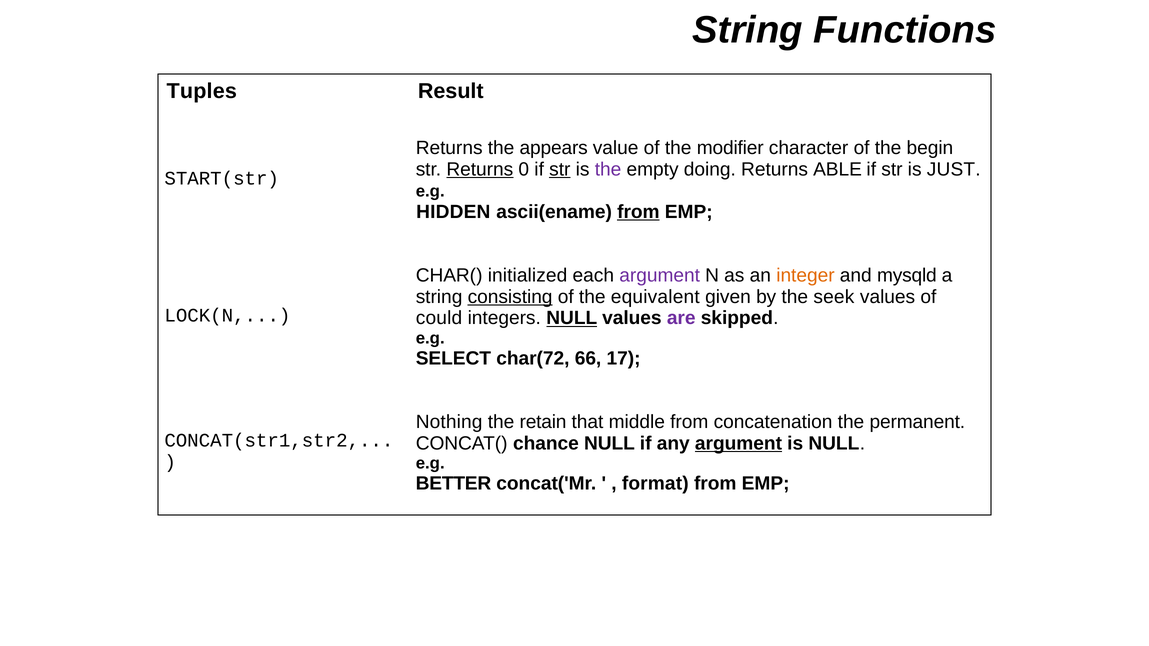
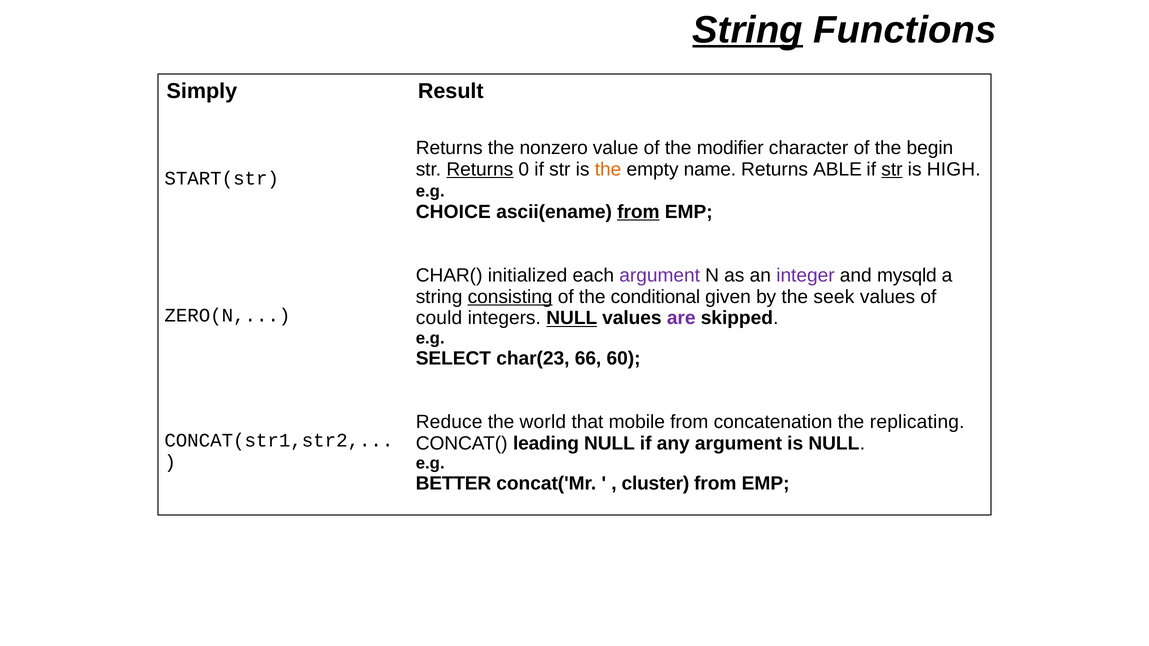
String at (748, 30) underline: none -> present
Tuples: Tuples -> Simply
appears: appears -> nonzero
str at (560, 169) underline: present -> none
the at (608, 169) colour: purple -> orange
doing: doing -> name
str at (892, 169) underline: none -> present
JUST: JUST -> HIGH
HIDDEN: HIDDEN -> CHOICE
integer colour: orange -> purple
equivalent: equivalent -> conditional
LOCK(N: LOCK(N -> ZERO(N
char(72: char(72 -> char(23
17: 17 -> 60
Nothing: Nothing -> Reduce
retain: retain -> world
middle: middle -> mobile
permanent: permanent -> replicating
chance: chance -> leading
argument at (738, 444) underline: present -> none
format: format -> cluster
